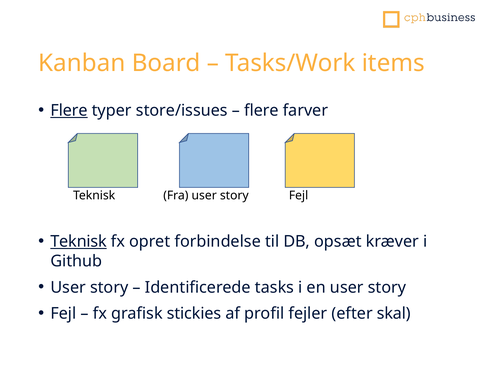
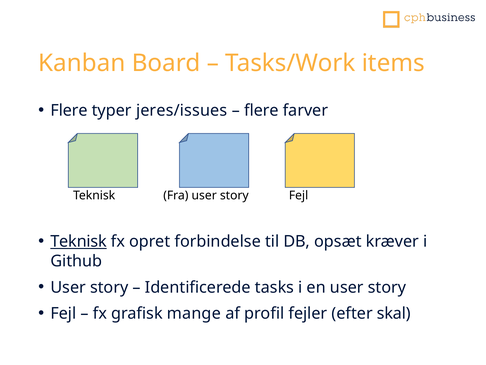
Flere at (69, 110) underline: present -> none
store/issues: store/issues -> jeres/issues
stickies: stickies -> mange
